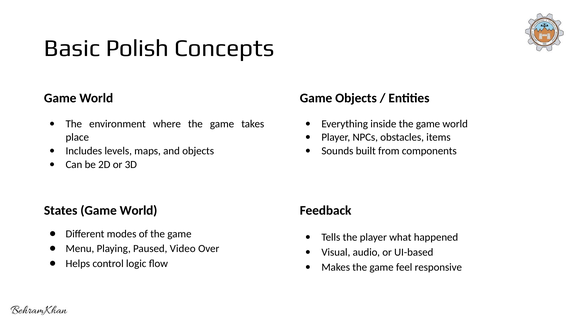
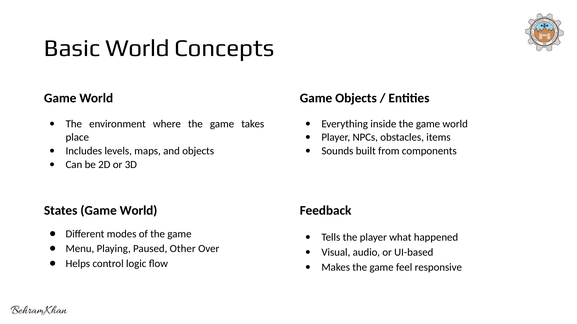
Basic Polish: Polish -> World
Video: Video -> Other
